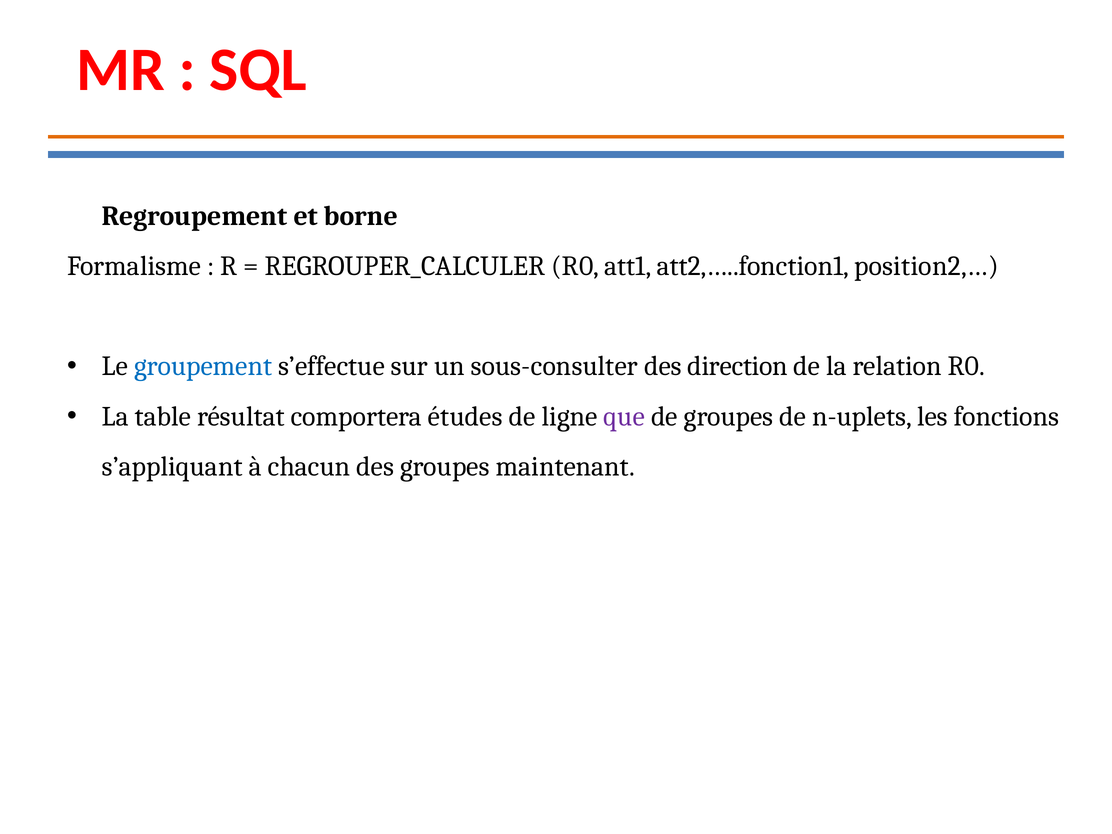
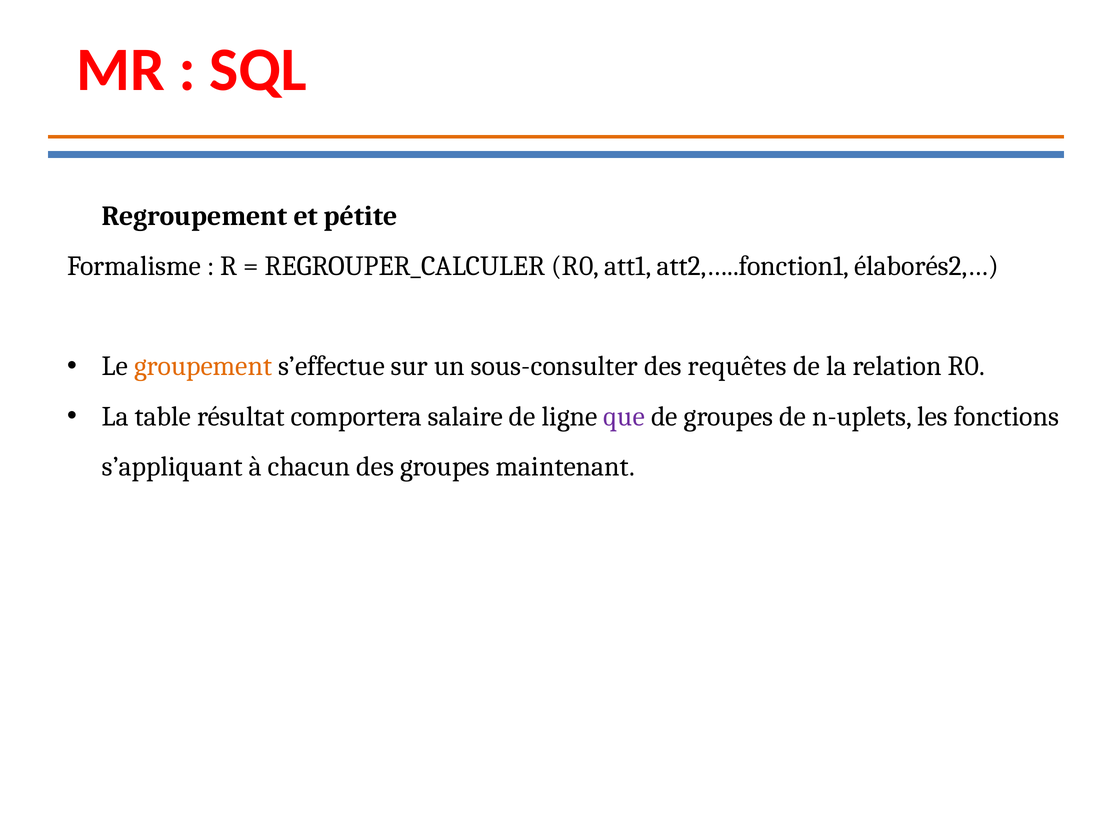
borne: borne -> pétite
position2,…: position2,… -> élaborés2,…
groupement colour: blue -> orange
direction: direction -> requêtes
études: études -> salaire
